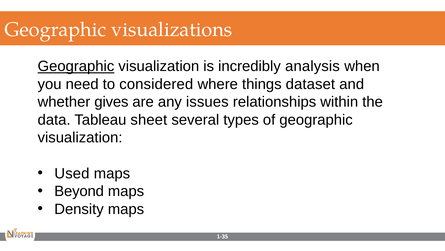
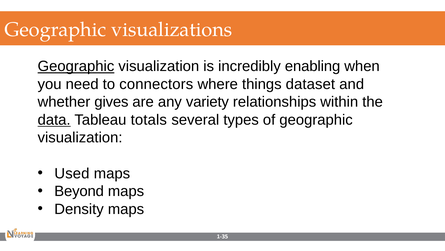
analysis: analysis -> enabling
considered: considered -> connectors
issues: issues -> variety
data underline: none -> present
sheet: sheet -> totals
